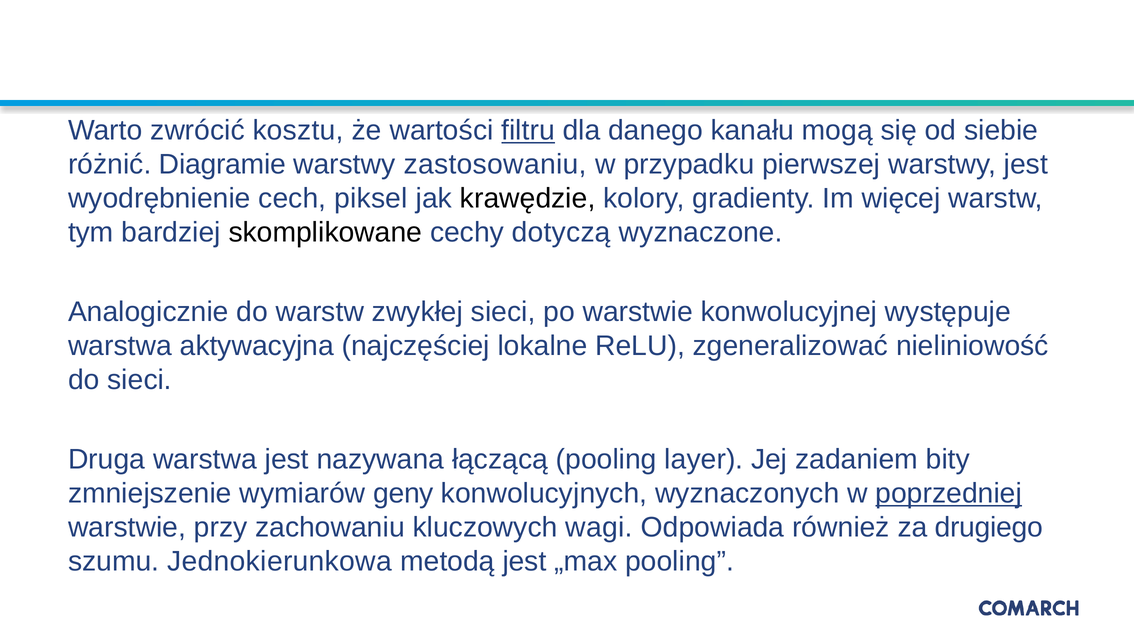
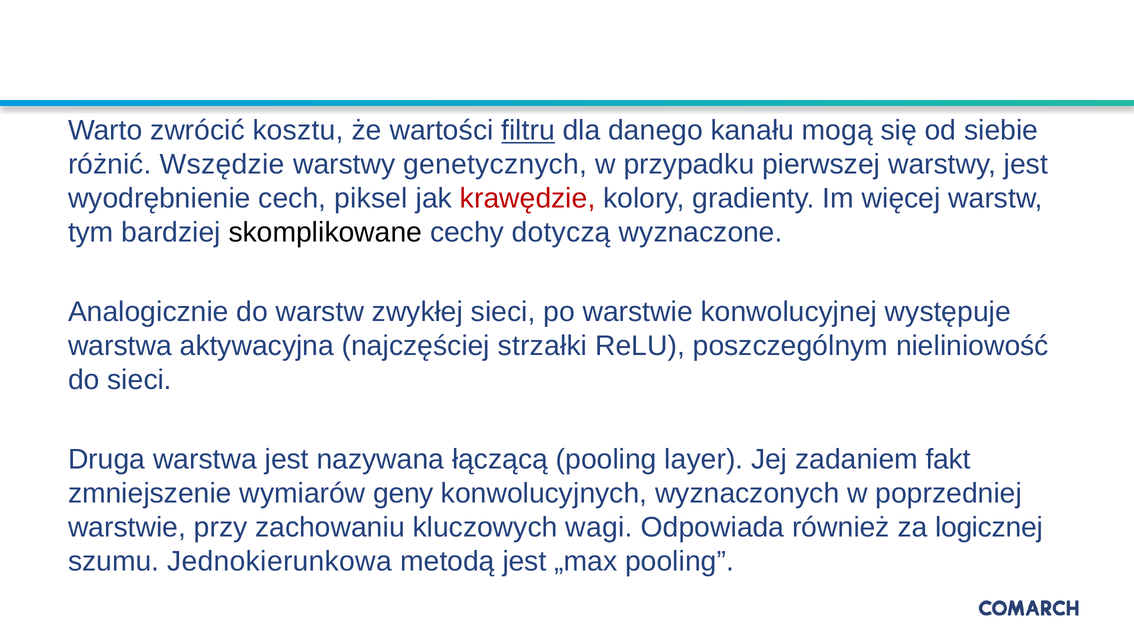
Diagramie: Diagramie -> Wszędzie
zastosowaniu: zastosowaniu -> genetycznych
krawędzie colour: black -> red
lokalne: lokalne -> strzałki
zgeneralizować: zgeneralizować -> poszczególnym
bity: bity -> fakt
poprzedniej underline: present -> none
drugiego: drugiego -> logicznej
